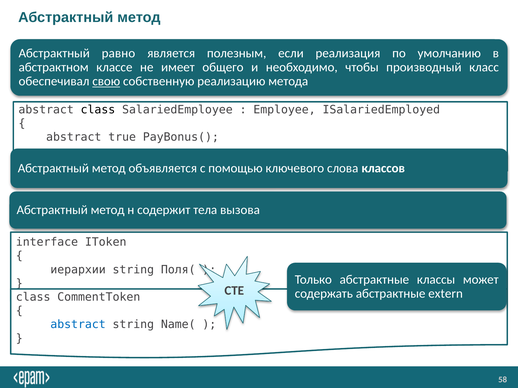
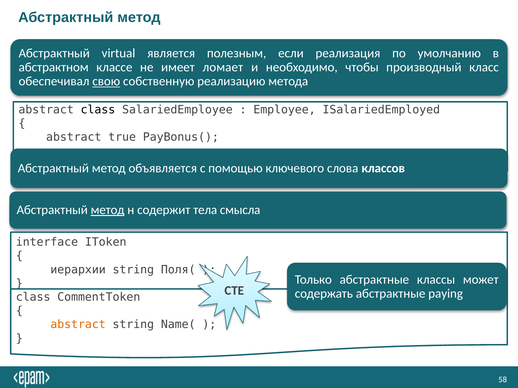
равно: равно -> virtual
общего: общего -> ломает
метод at (108, 210) underline: none -> present
вызова: вызова -> смысла
extern: extern -> paying
abstract at (78, 325) colour: blue -> orange
